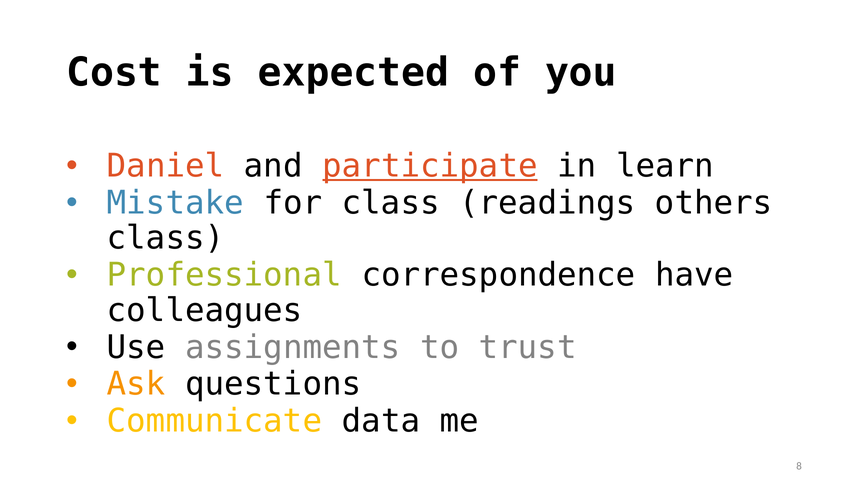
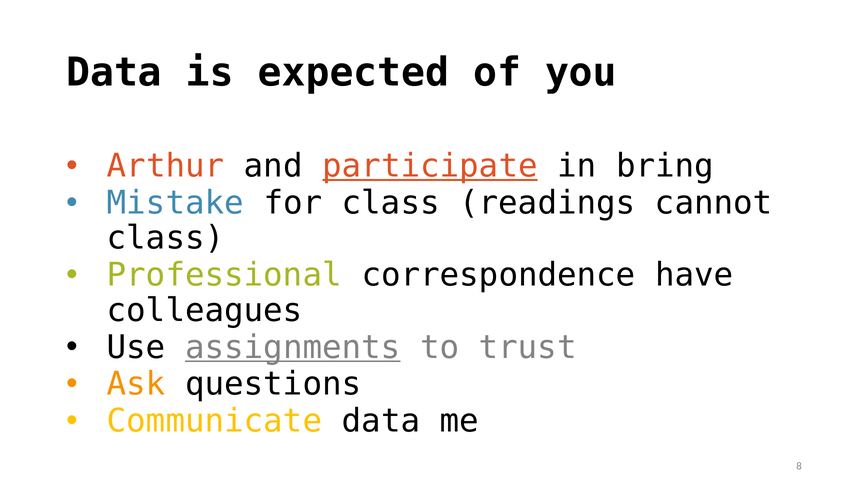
Cost at (114, 73): Cost -> Data
Daniel: Daniel -> Arthur
learn: learn -> bring
others: others -> cannot
assignments underline: none -> present
